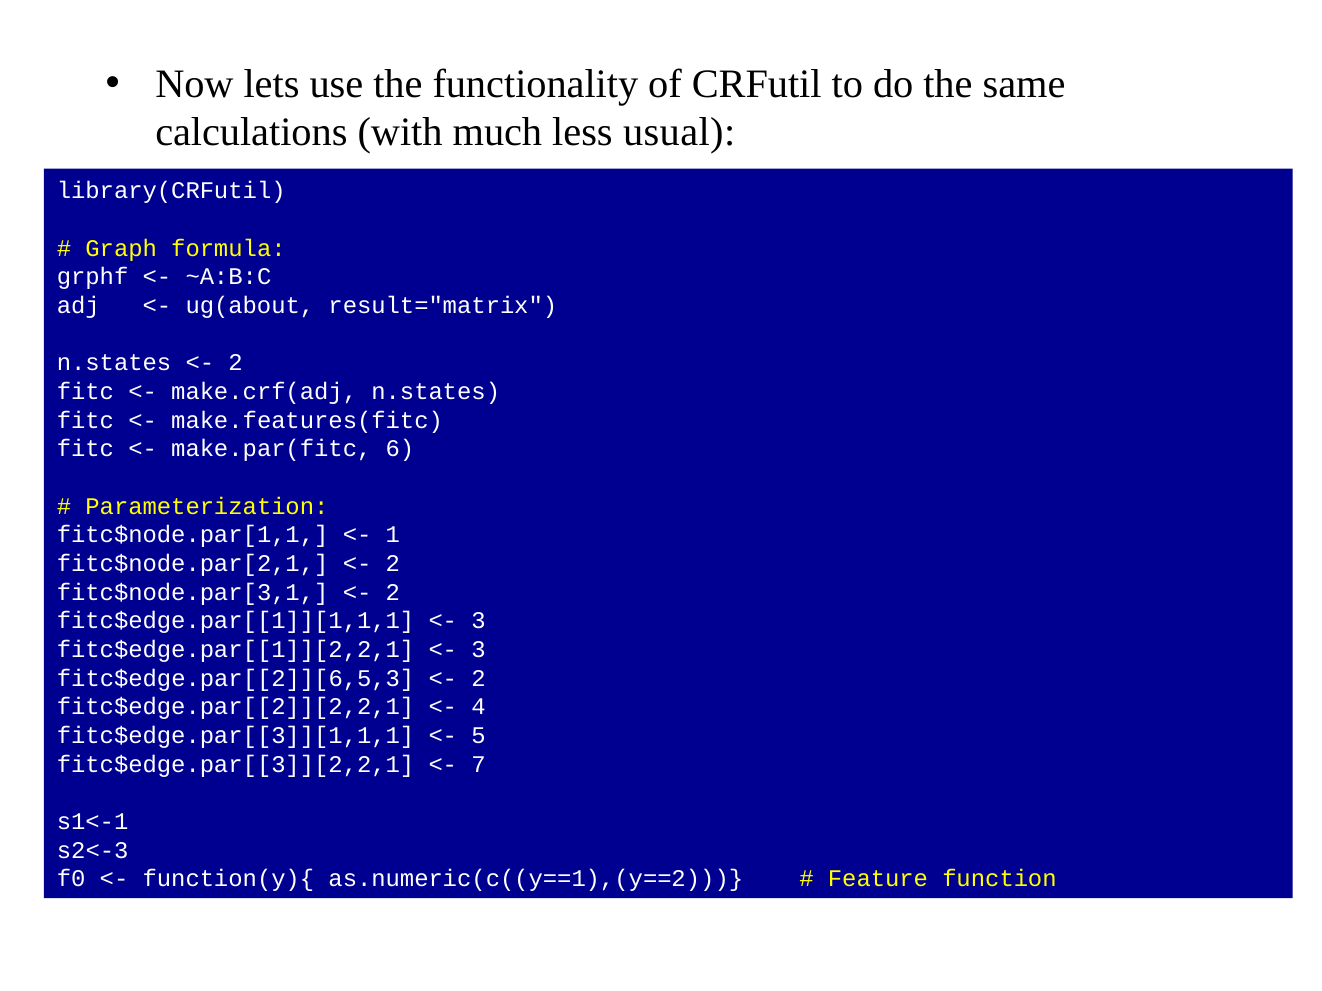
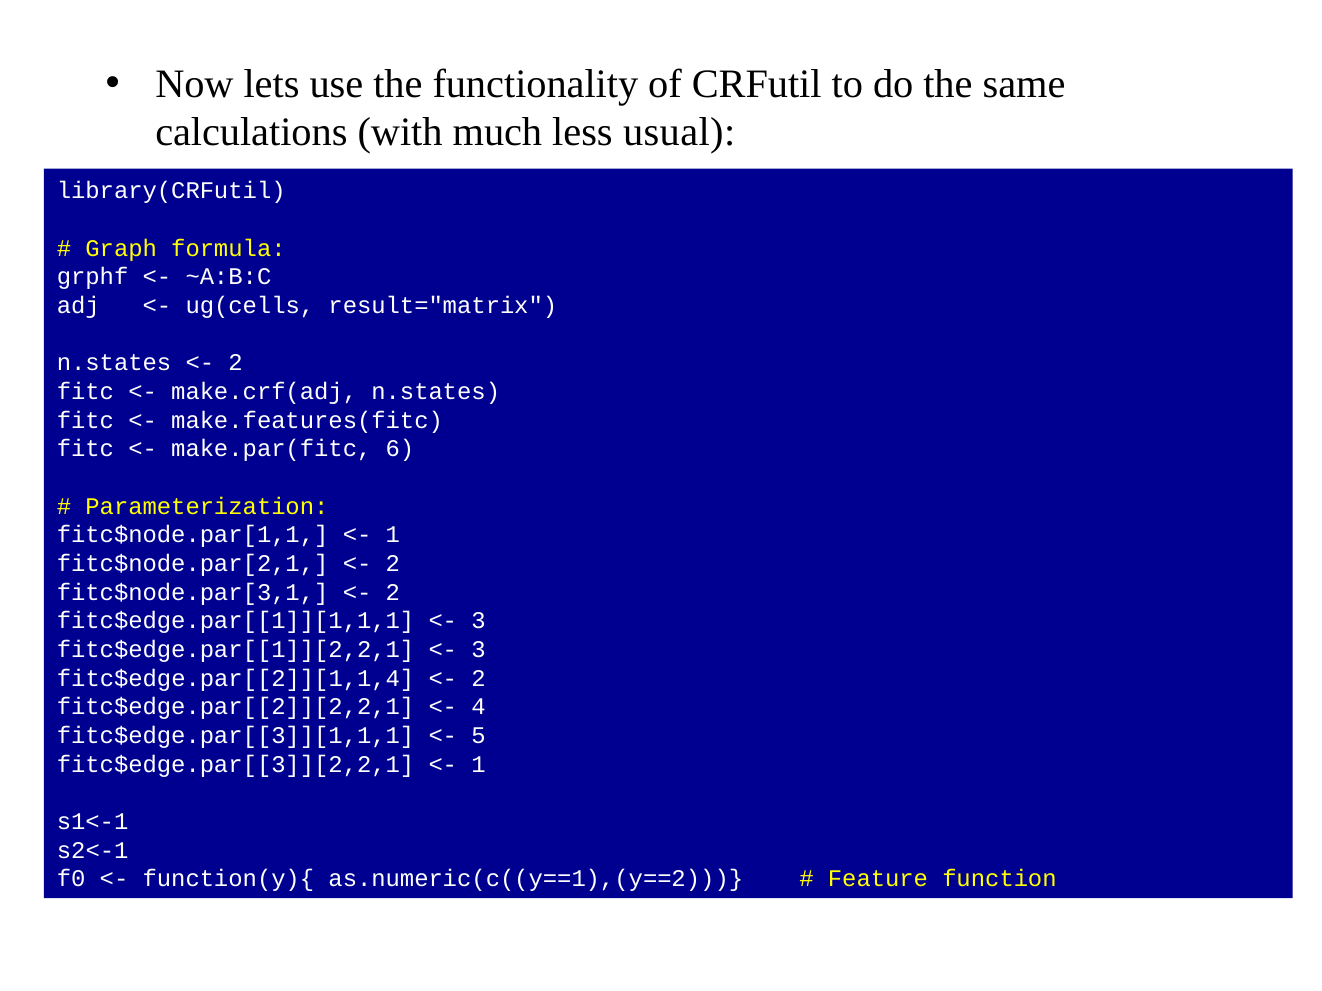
ug(about: ug(about -> ug(cells
fitc$edge.par[[2]][6,5,3: fitc$edge.par[[2]][6,5,3 -> fitc$edge.par[[2]][1,1,4
7 at (479, 765): 7 -> 1
s2<-3: s2<-3 -> s2<-1
